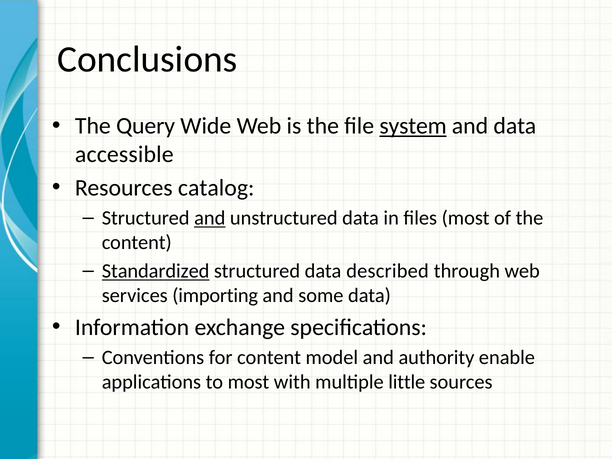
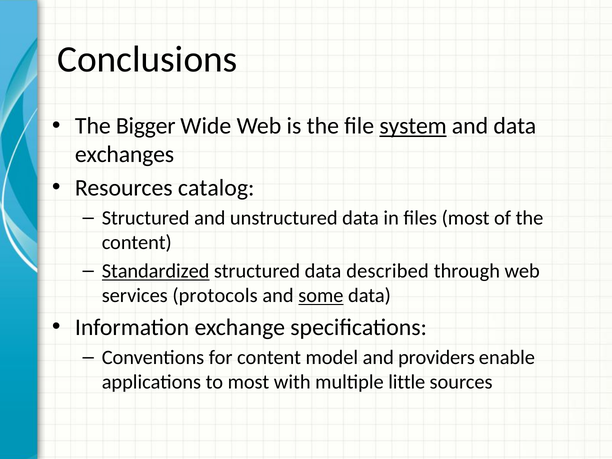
Query: Query -> Bigger
accessible: accessible -> exchanges
and at (210, 218) underline: present -> none
importing: importing -> protocols
some underline: none -> present
authority: authority -> providers
